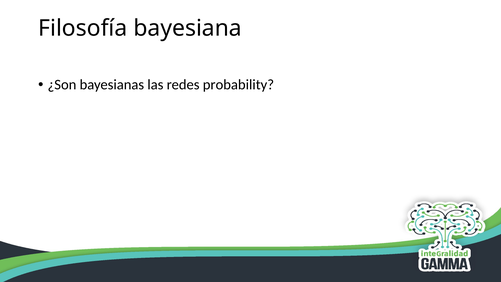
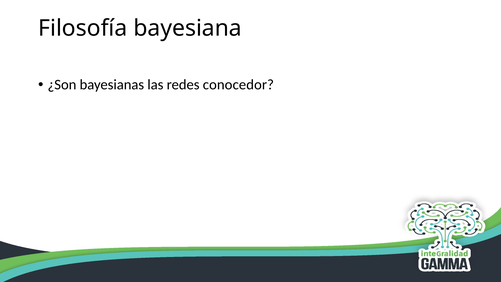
probability: probability -> conocedor
